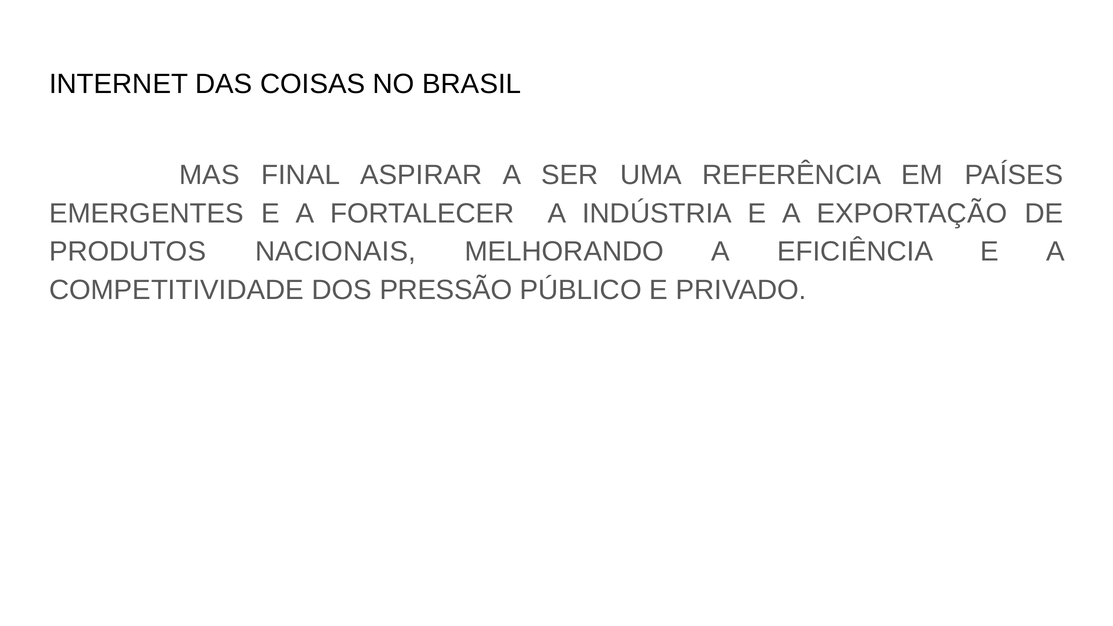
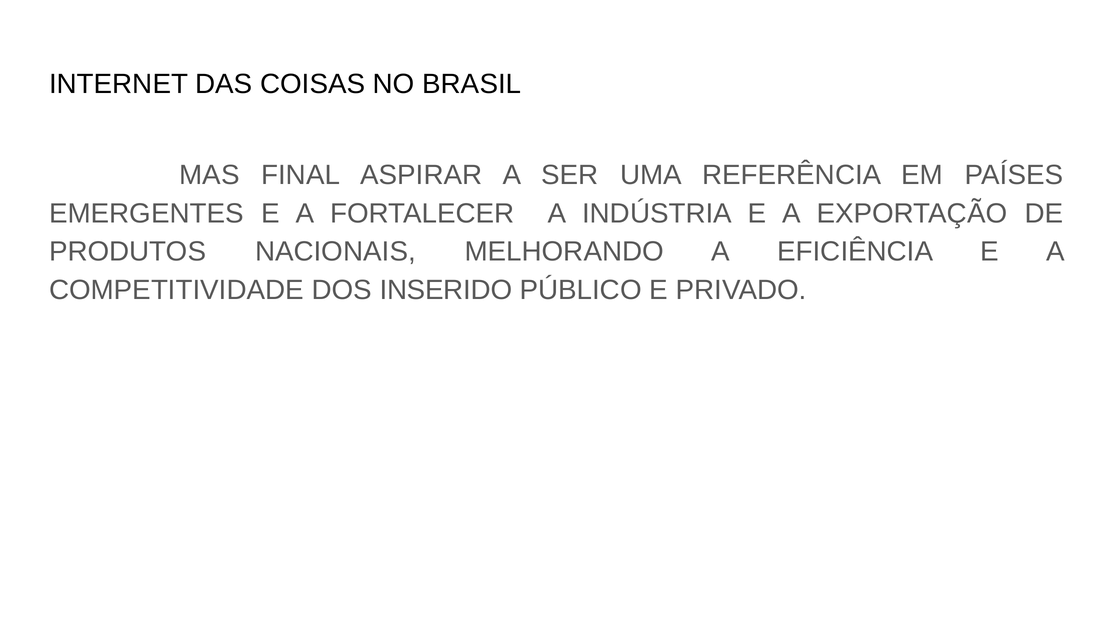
PRESSÃO: PRESSÃO -> INSERIDO
